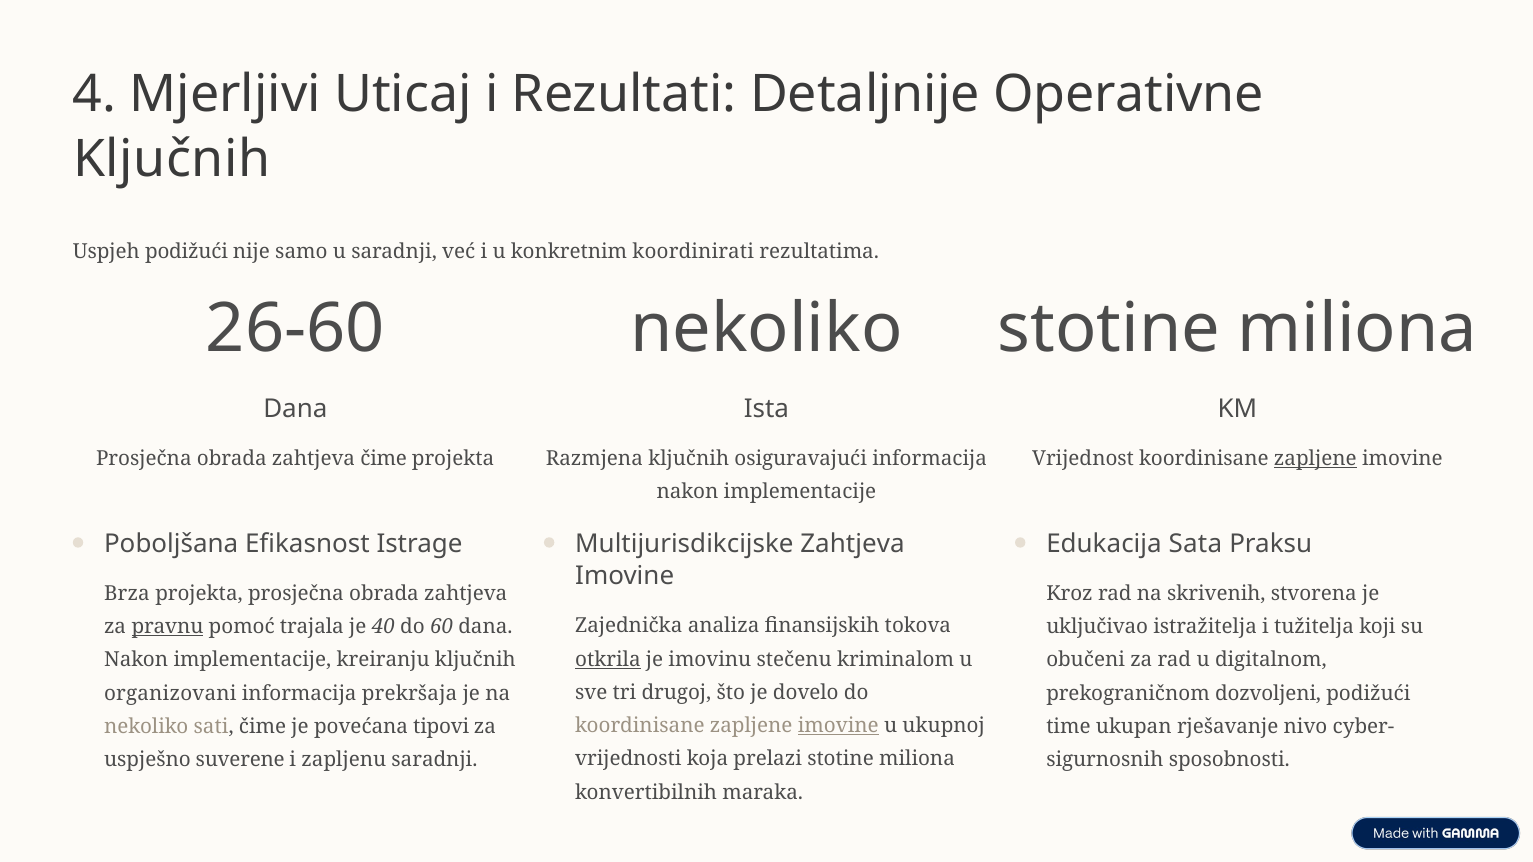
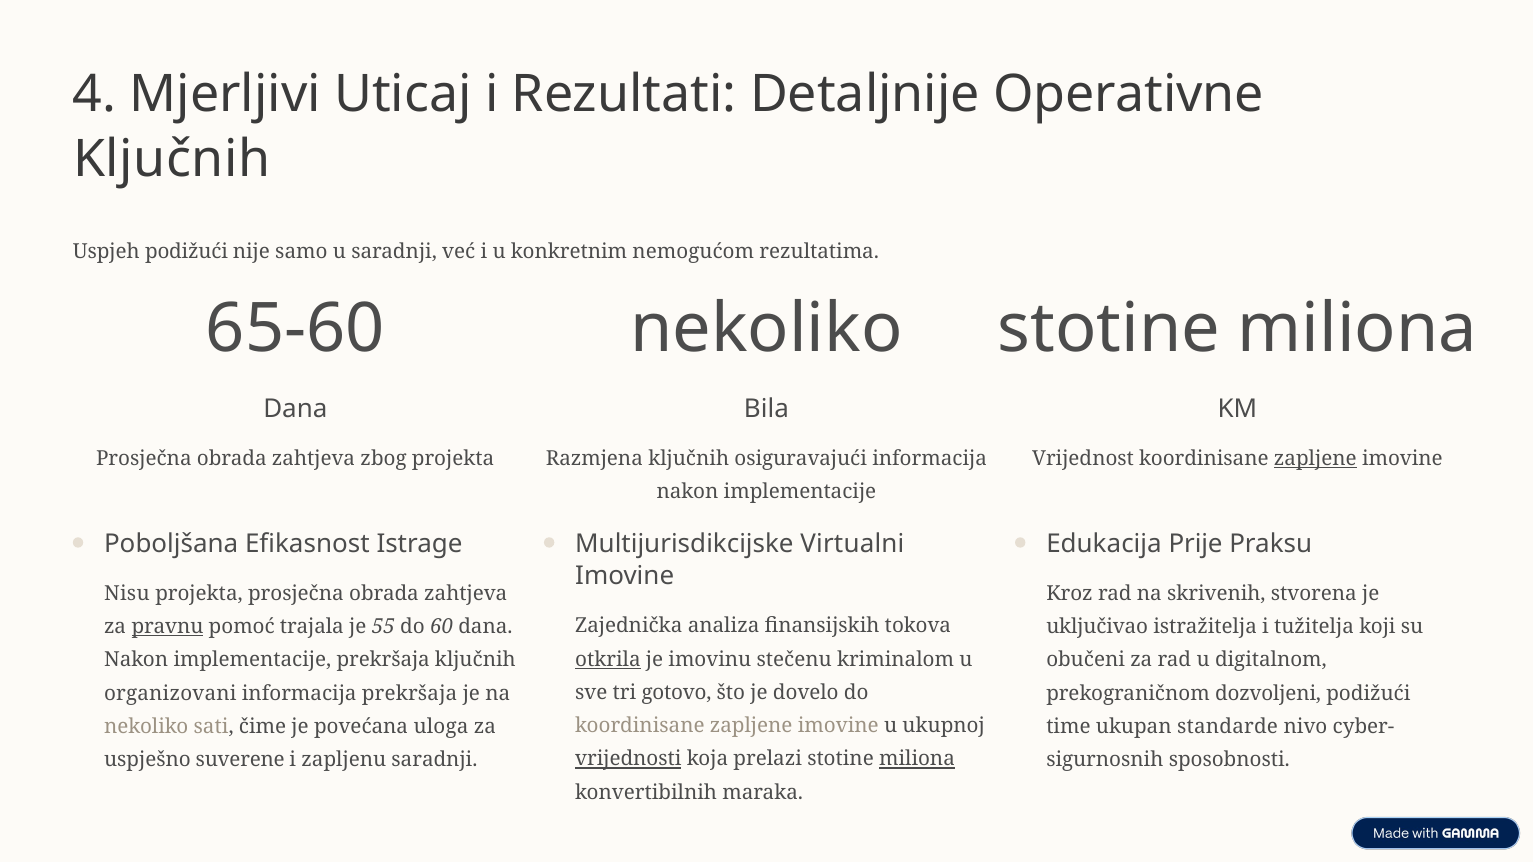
koordinirati: koordinirati -> nemogućom
26-60: 26-60 -> 65-60
Ista: Ista -> Bila
zahtjeva čime: čime -> zbog
Multijurisdikcijske Zahtjeva: Zahtjeva -> Virtualni
Sata: Sata -> Prije
Brza: Brza -> Nisu
40: 40 -> 55
implementacije kreiranju: kreiranju -> prekršaja
drugoj: drugoj -> gotovo
imovine at (838, 726) underline: present -> none
tipovi: tipovi -> uloga
rješavanje: rješavanje -> standarde
vrijednosti underline: none -> present
miliona at (917, 759) underline: none -> present
